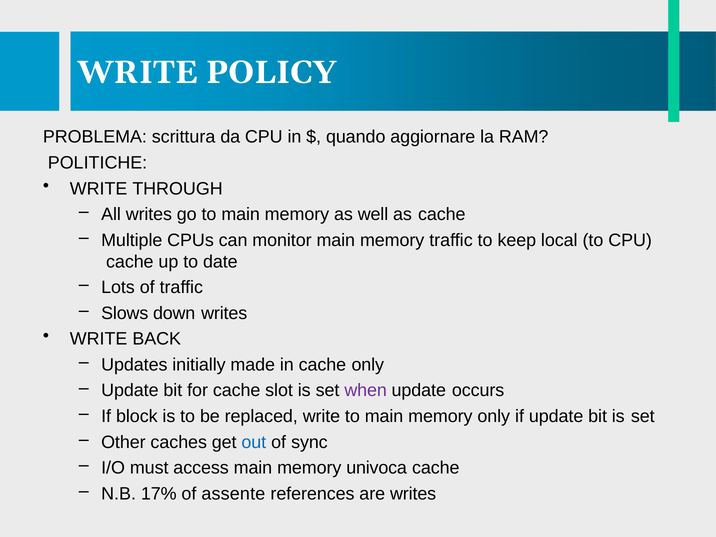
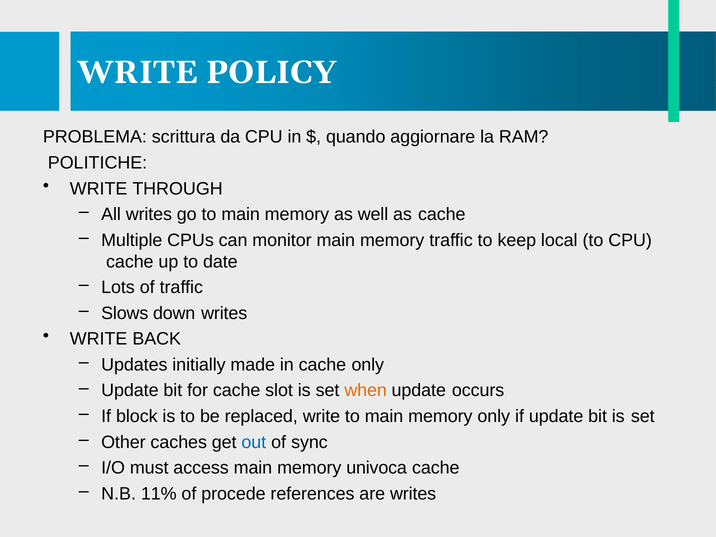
when colour: purple -> orange
17%: 17% -> 11%
assente: assente -> procede
